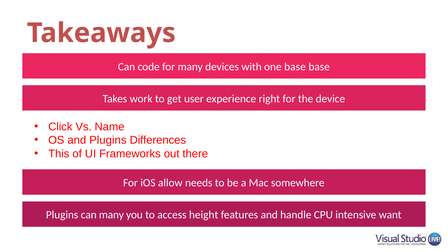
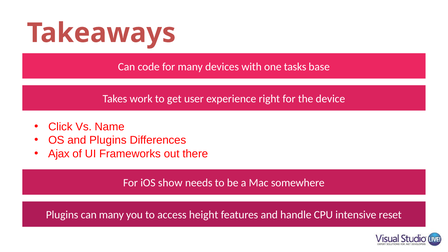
one base: base -> tasks
This: This -> Ajax
allow: allow -> show
want: want -> reset
